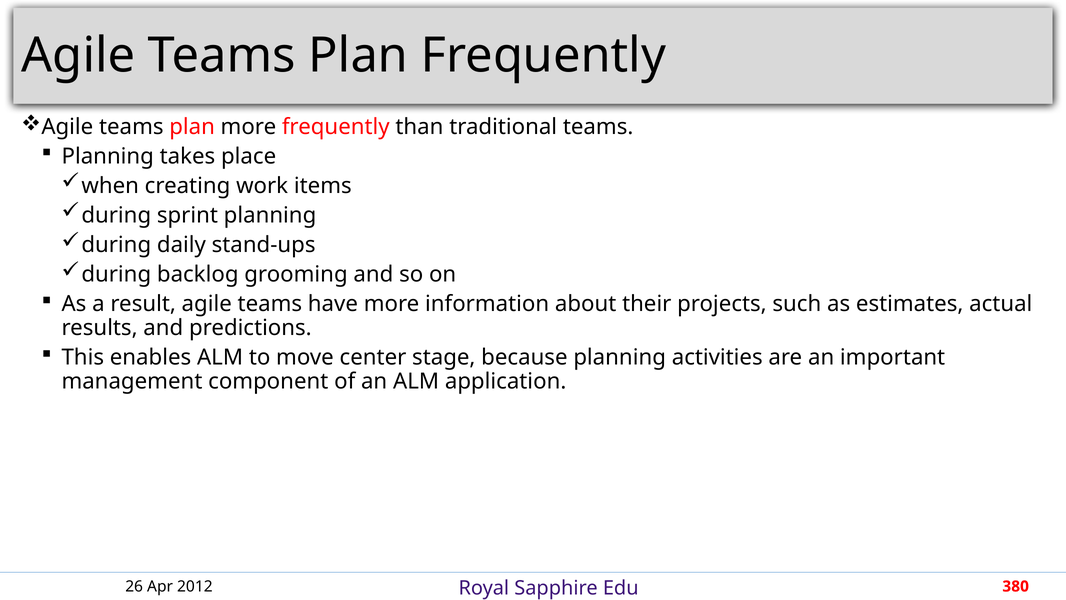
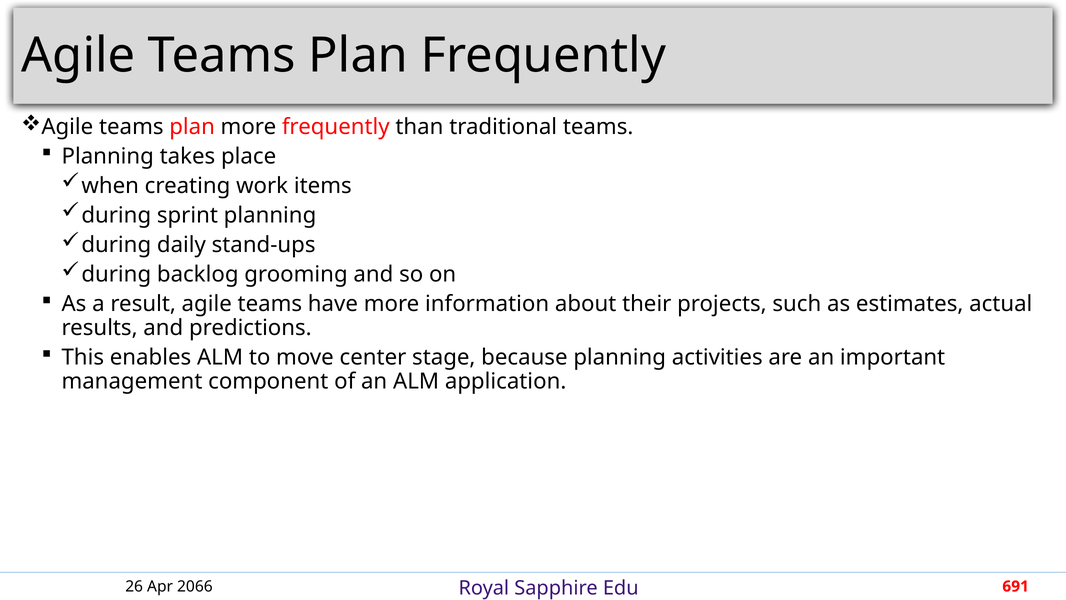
2012: 2012 -> 2066
380: 380 -> 691
